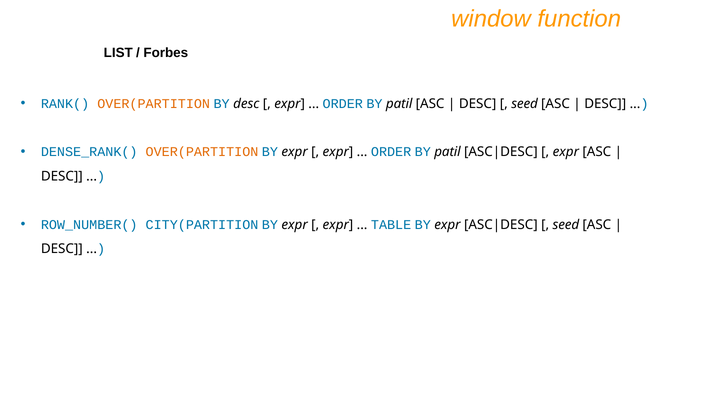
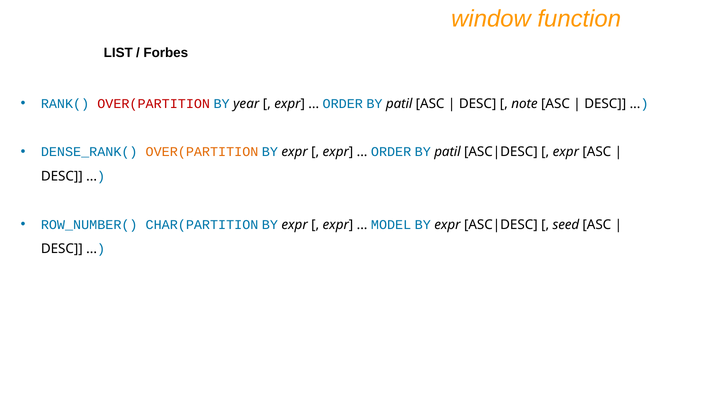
OVER(PARTITION at (154, 104) colour: orange -> red
BY desc: desc -> year
seed at (525, 104): seed -> note
CITY(PARTITION: CITY(PARTITION -> CHAR(PARTITION
TABLE: TABLE -> MODEL
